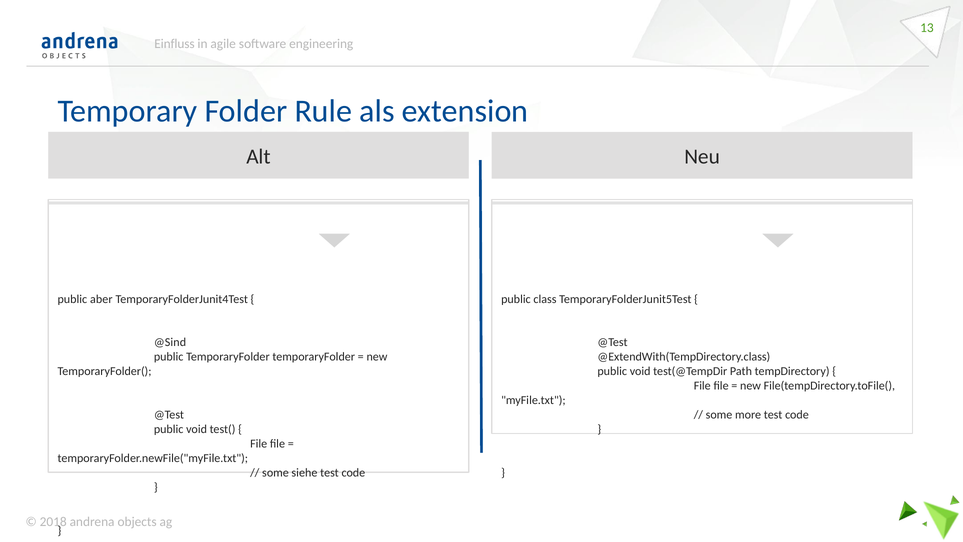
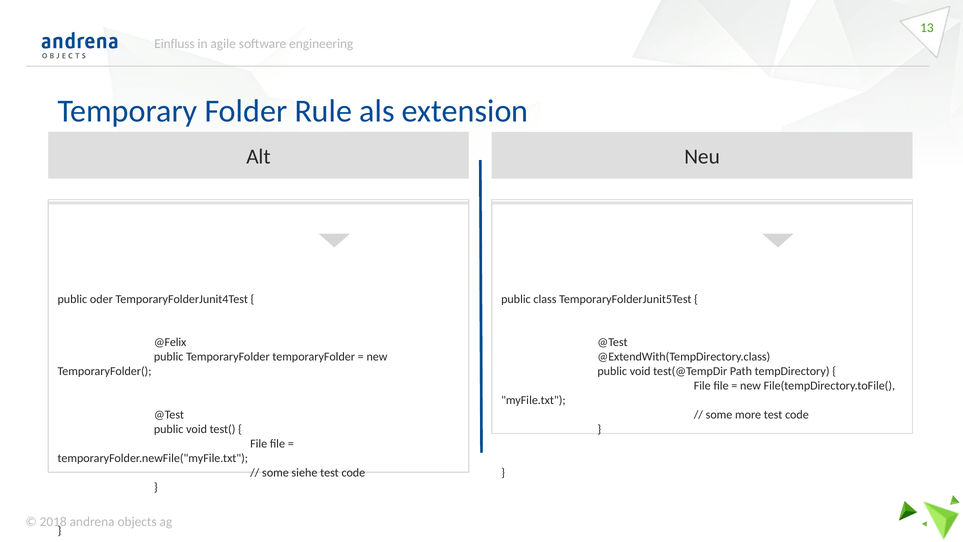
aber: aber -> oder
@Sind: @Sind -> @Felix
